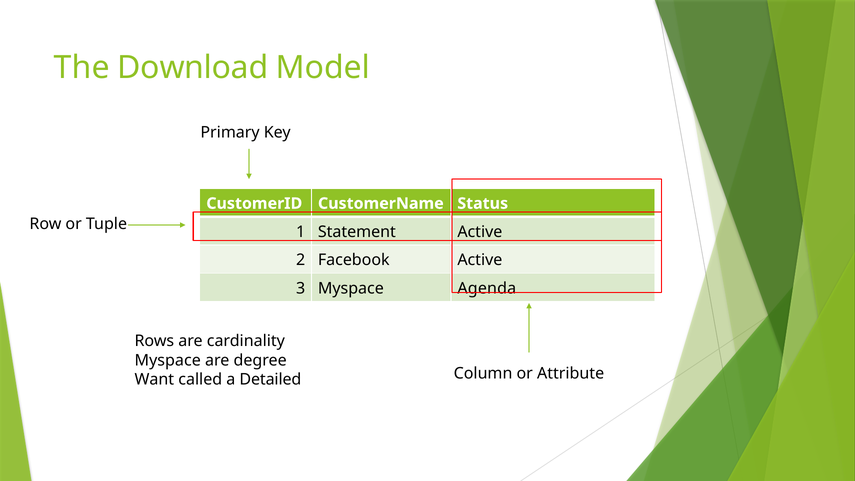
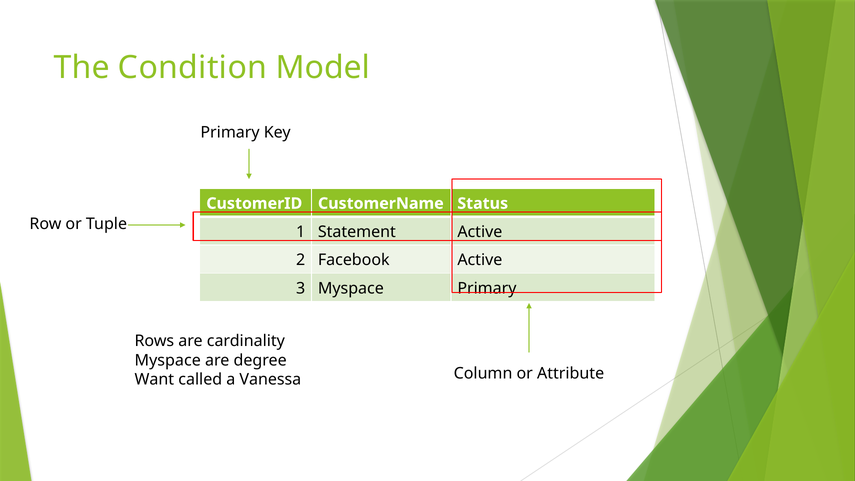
Download: Download -> Condition
Myspace Agenda: Agenda -> Primary
Detailed: Detailed -> Vanessa
